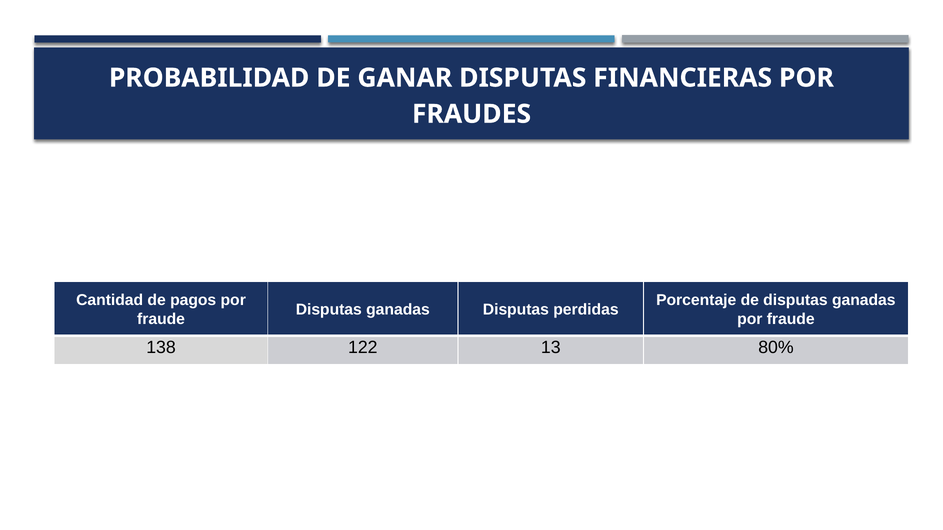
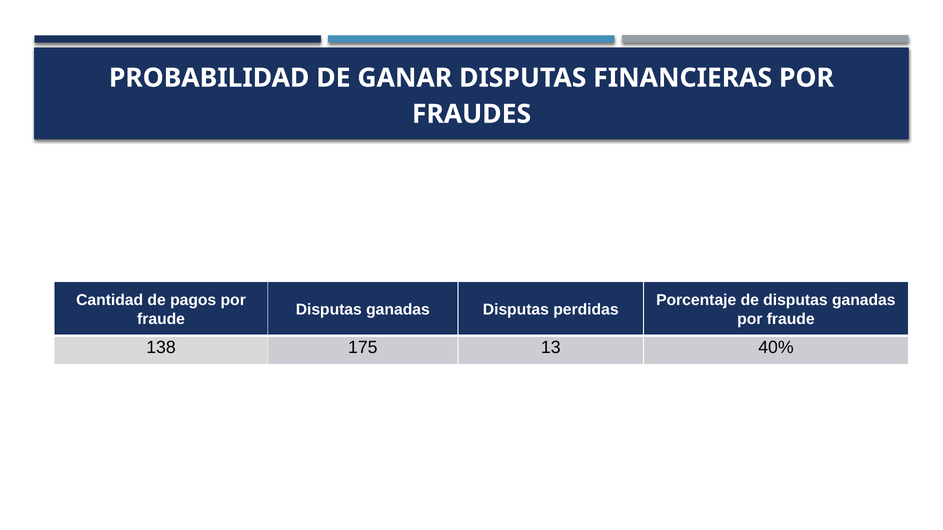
122: 122 -> 175
80%: 80% -> 40%
